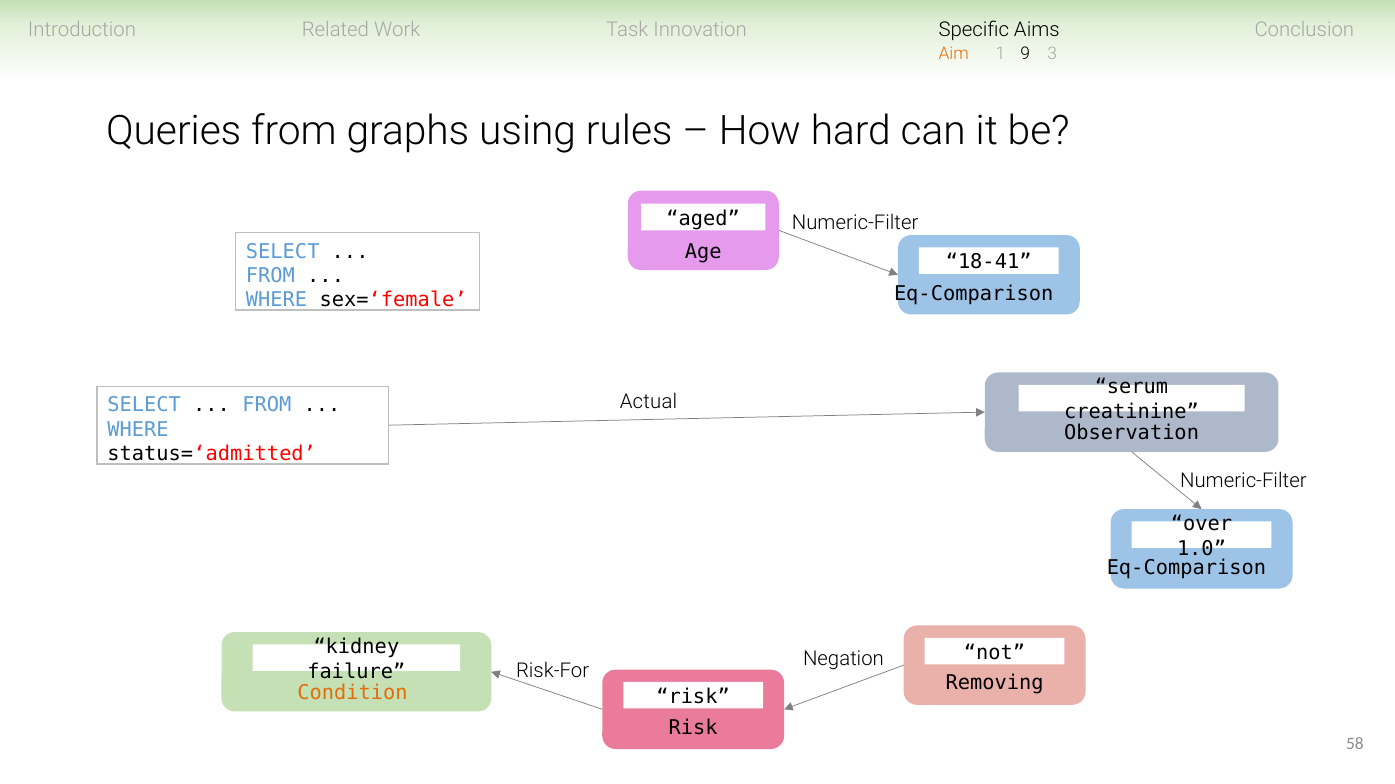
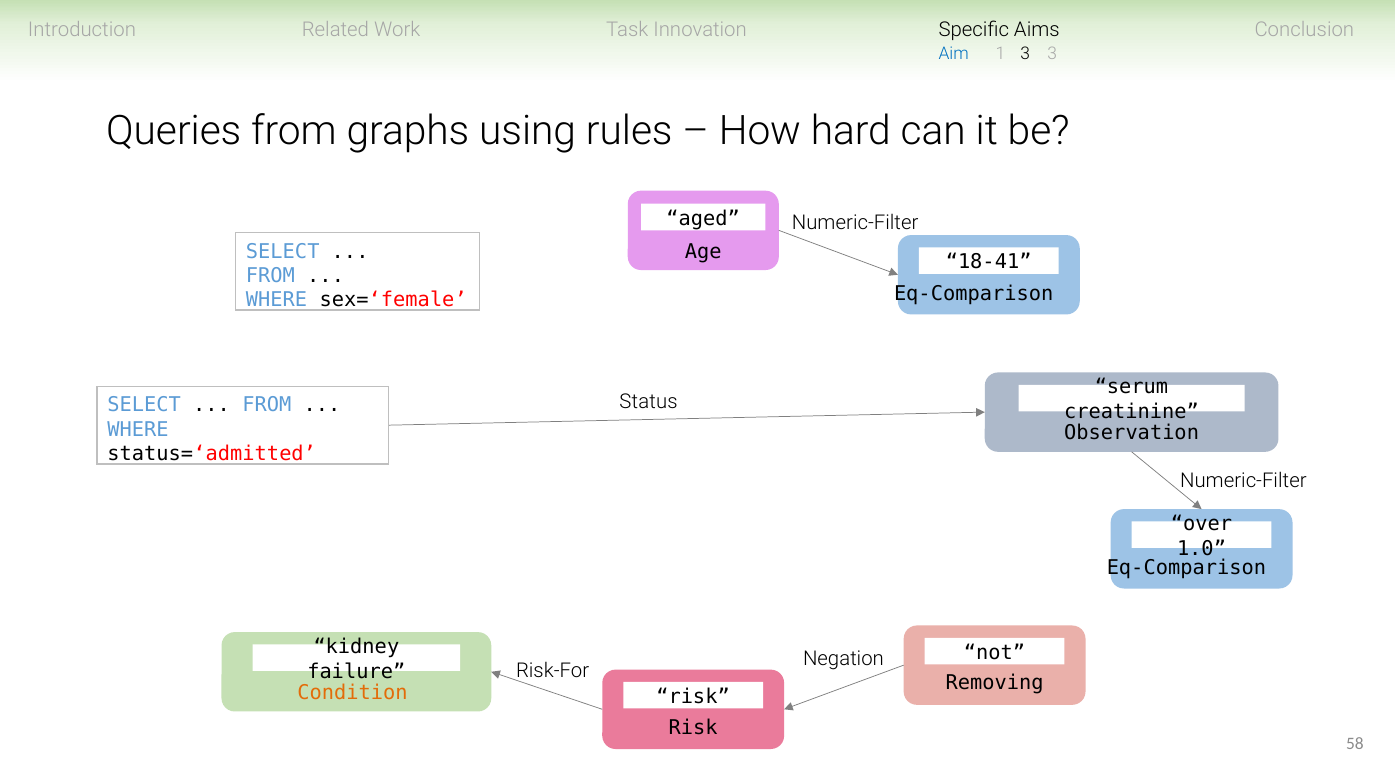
Aim colour: orange -> blue
1 9: 9 -> 3
Actual: Actual -> Status
